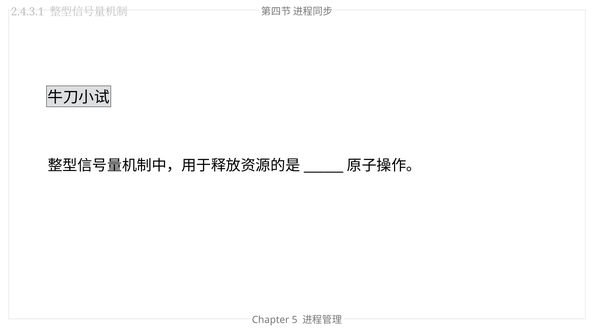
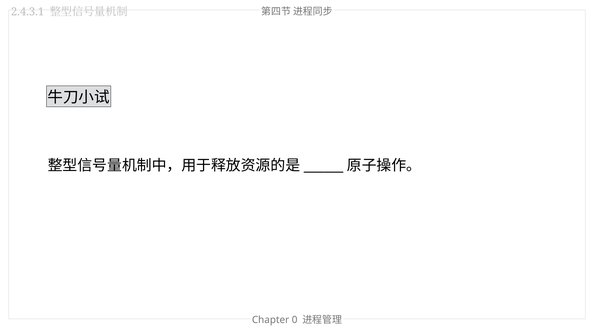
5: 5 -> 0
